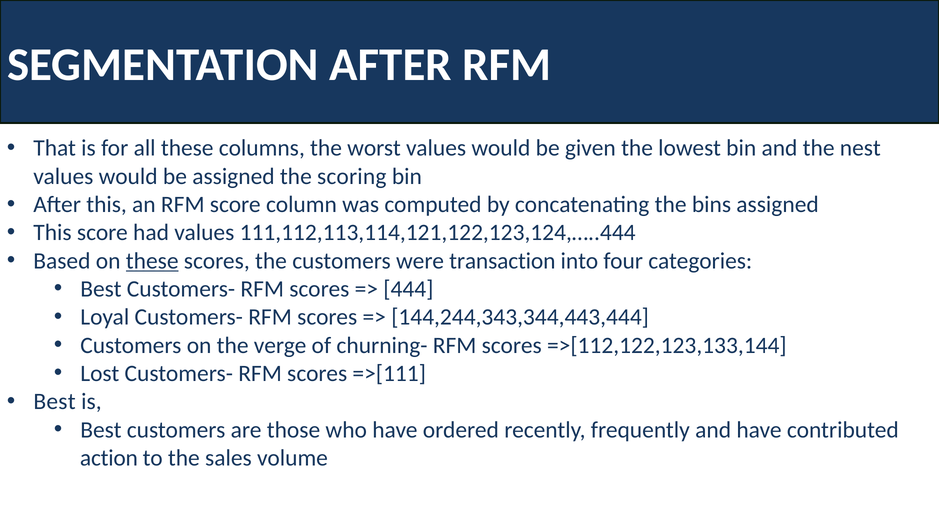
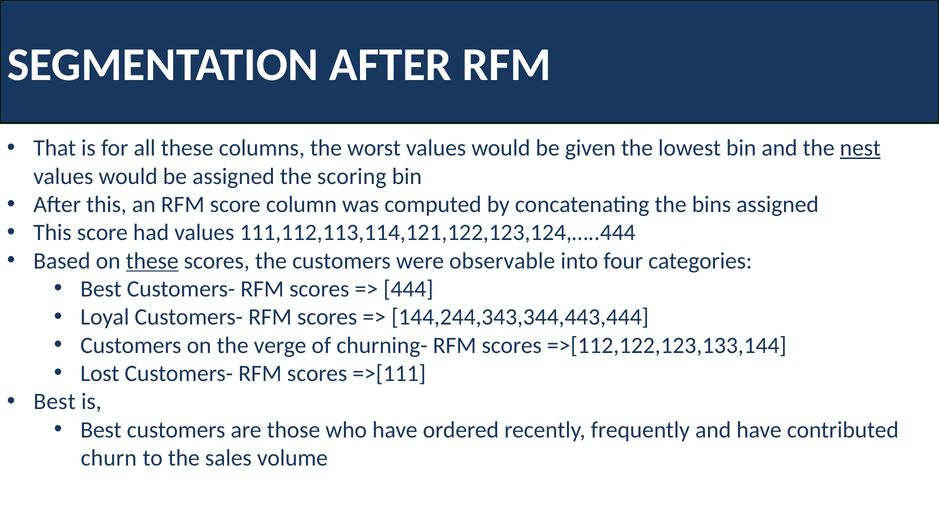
nest underline: none -> present
transaction: transaction -> observable
action: action -> churn
